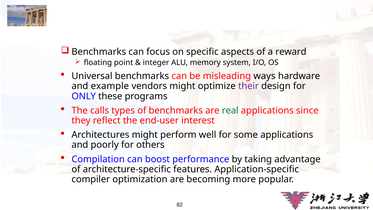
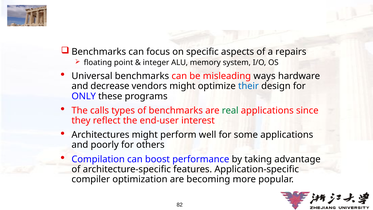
reward: reward -> repairs
example: example -> decrease
their colour: purple -> blue
